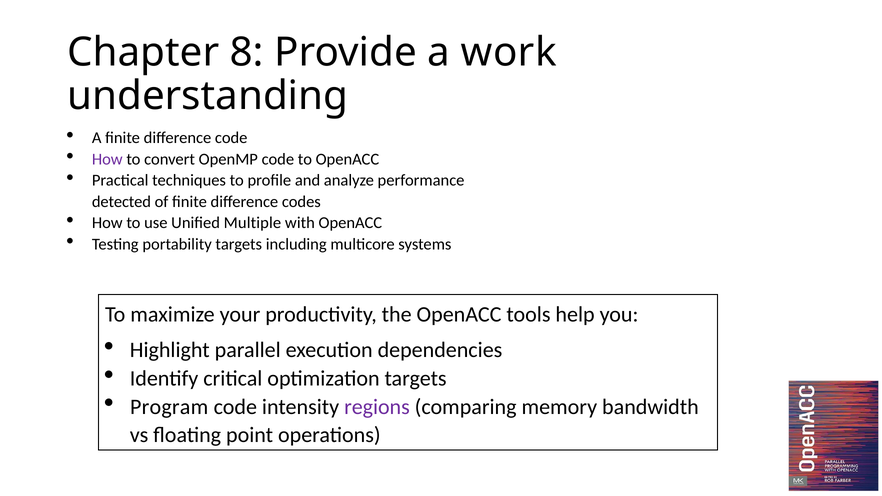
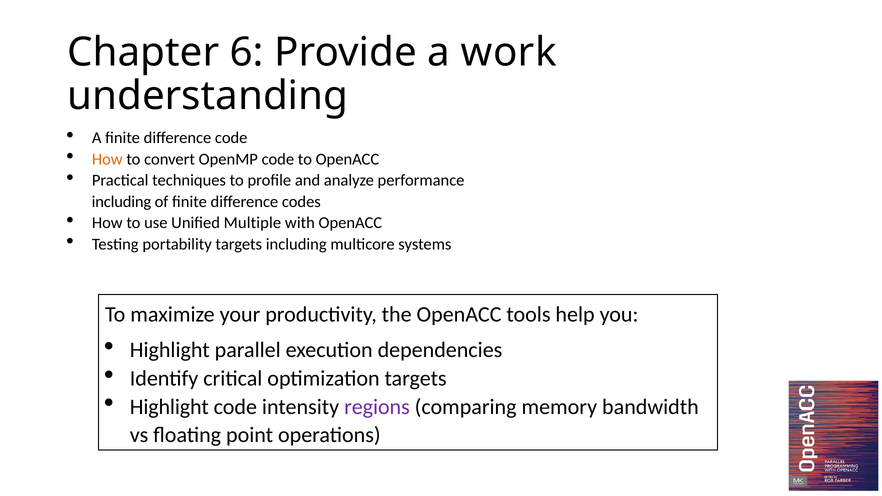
8: 8 -> 6
How at (107, 159) colour: purple -> orange
detected at (121, 202): detected -> including
Program at (169, 407): Program -> Highlight
